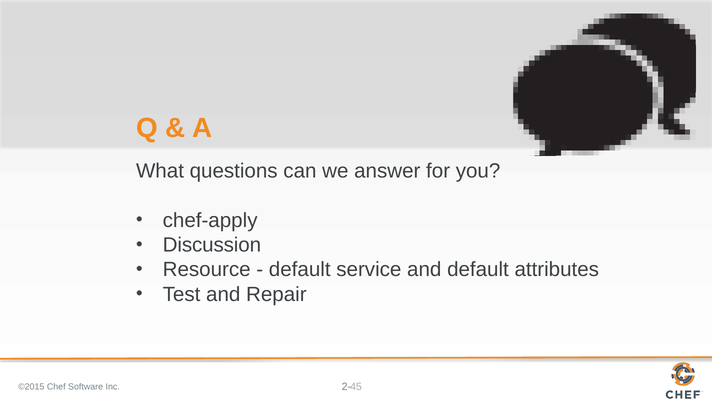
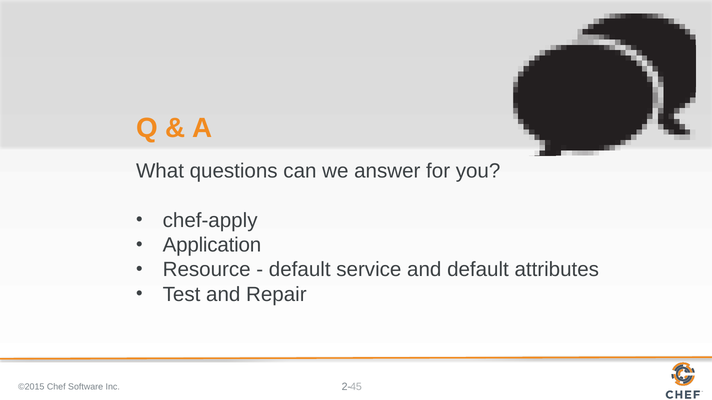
Discussion: Discussion -> Application
